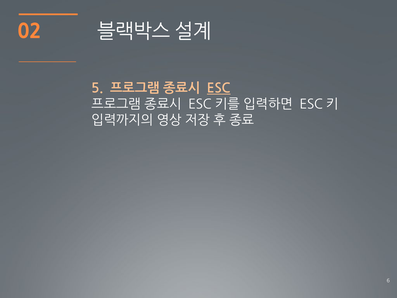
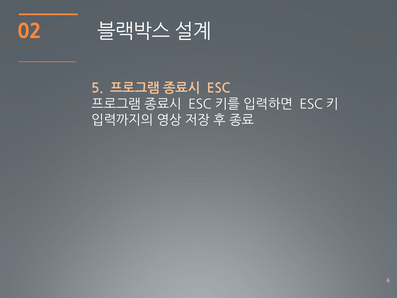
ESC underline: present -> none
